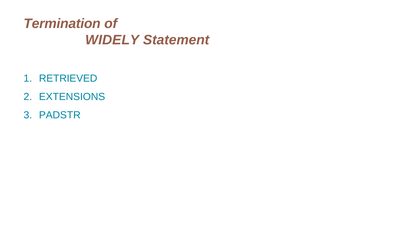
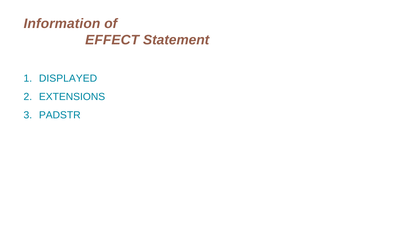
Termination: Termination -> Information
WIDELY: WIDELY -> EFFECT
RETRIEVED: RETRIEVED -> DISPLAYED
